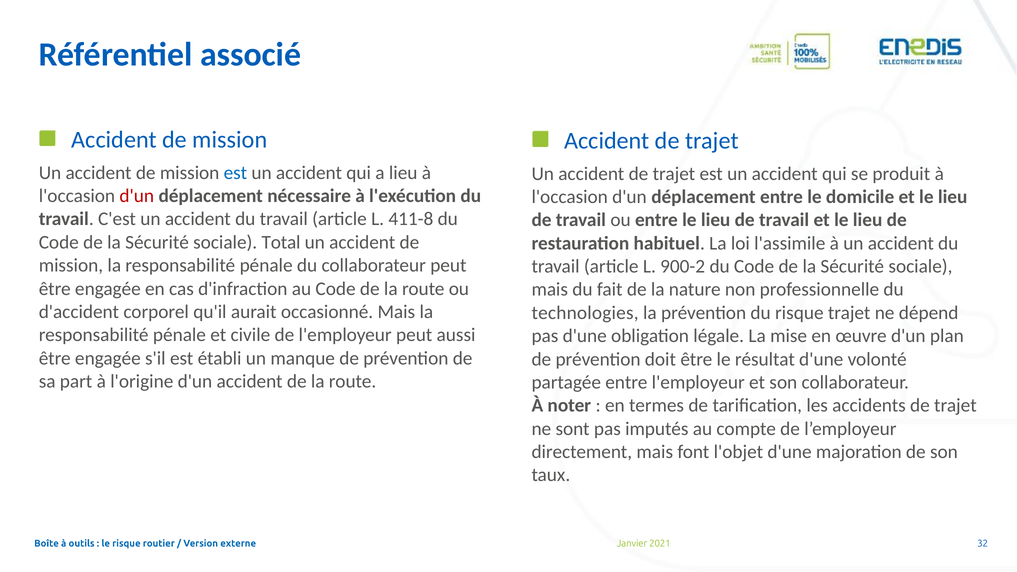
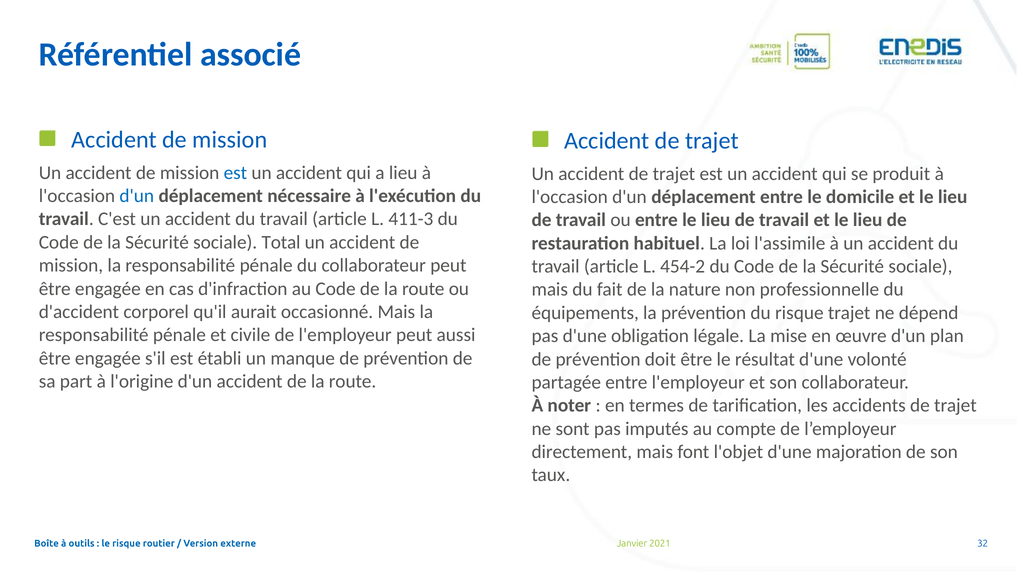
d'un at (137, 196) colour: red -> blue
411-8: 411-8 -> 411-3
900-2: 900-2 -> 454-2
technologies: technologies -> équipements
